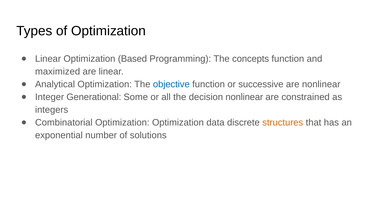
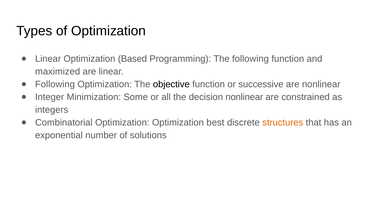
The concepts: concepts -> following
Analytical at (55, 84): Analytical -> Following
objective colour: blue -> black
Generational: Generational -> Minimization
data: data -> best
